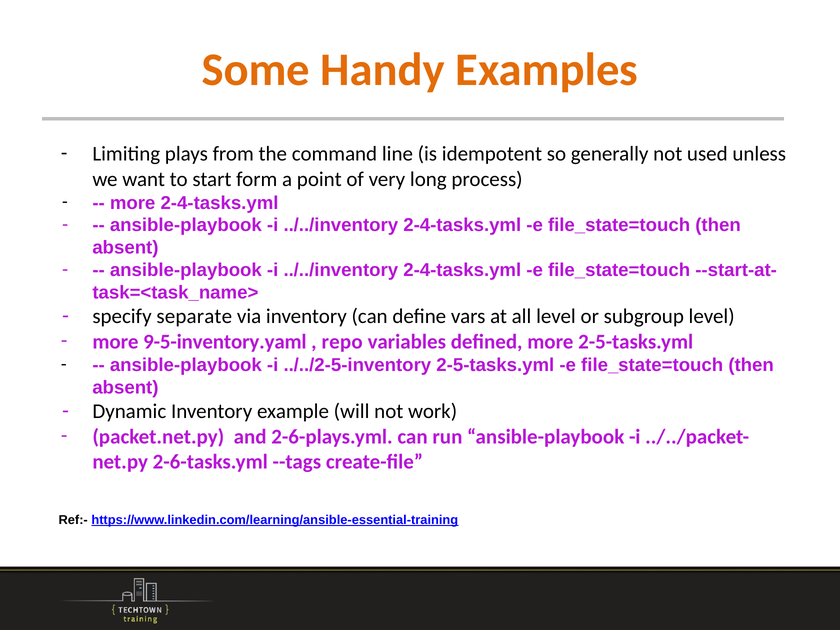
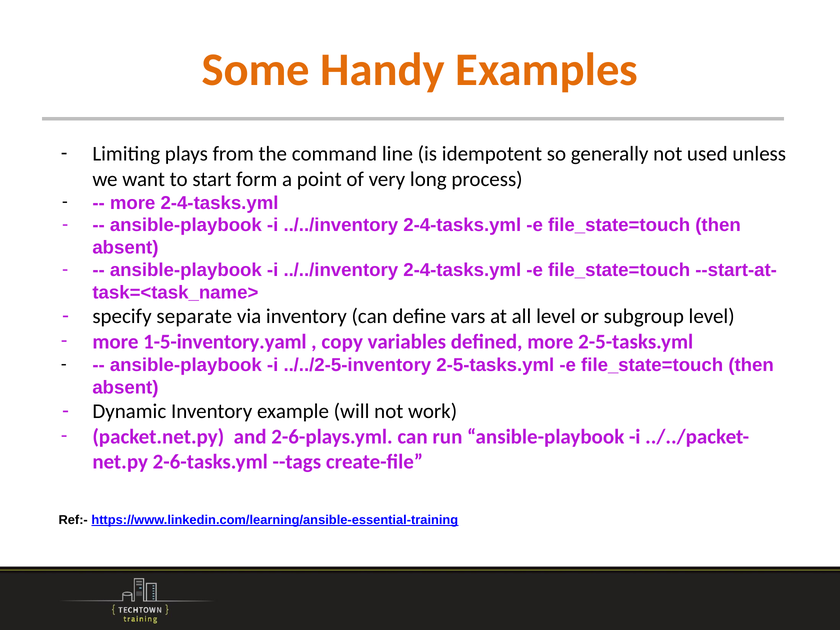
9-5-inventory.yaml: 9-5-inventory.yaml -> 1-5-inventory.yaml
repo: repo -> copy
